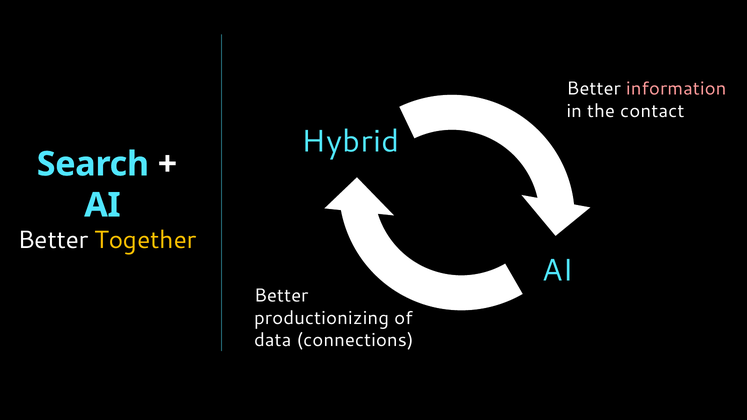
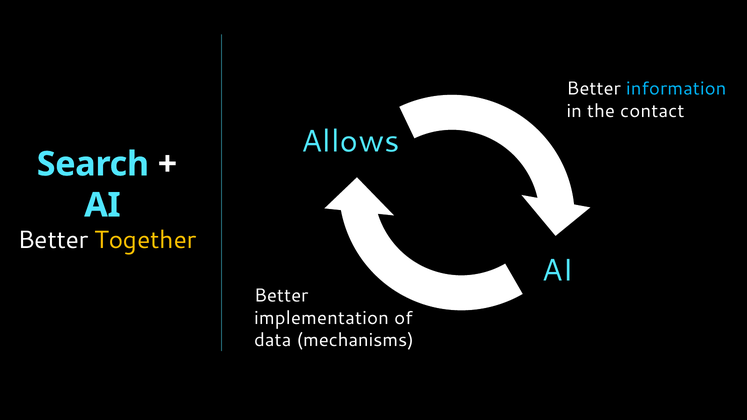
information colour: pink -> light blue
Hybrid: Hybrid -> Allows
productionizing: productionizing -> implementation
connections: connections -> mechanisms
